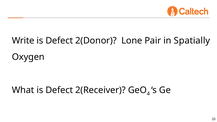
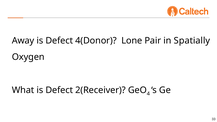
Write: Write -> Away
2(Donor: 2(Donor -> 4(Donor
